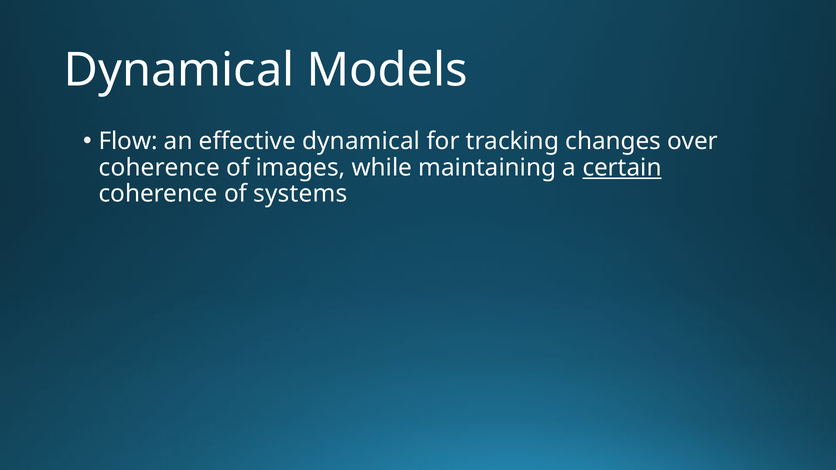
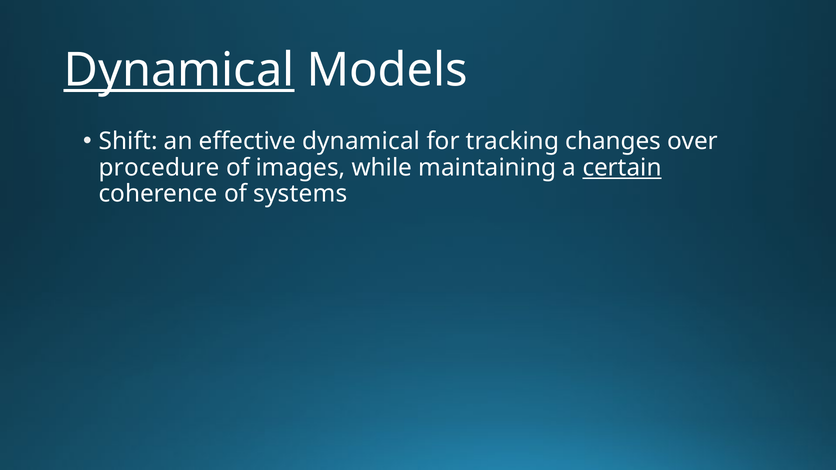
Dynamical at (179, 70) underline: none -> present
Flow: Flow -> Shift
coherence at (159, 168): coherence -> procedure
